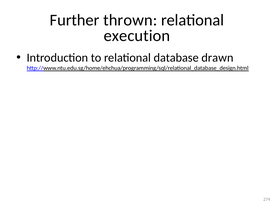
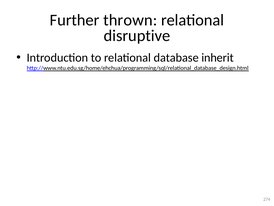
execution: execution -> disruptive
drawn: drawn -> inherit
